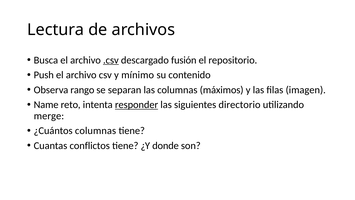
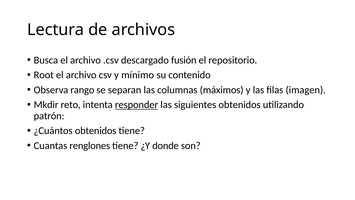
.csv underline: present -> none
Push: Push -> Root
Name: Name -> Mkdir
siguientes directorio: directorio -> obtenidos
merge: merge -> patrón
¿Cuántos columnas: columnas -> obtenidos
conflictos: conflictos -> renglones
